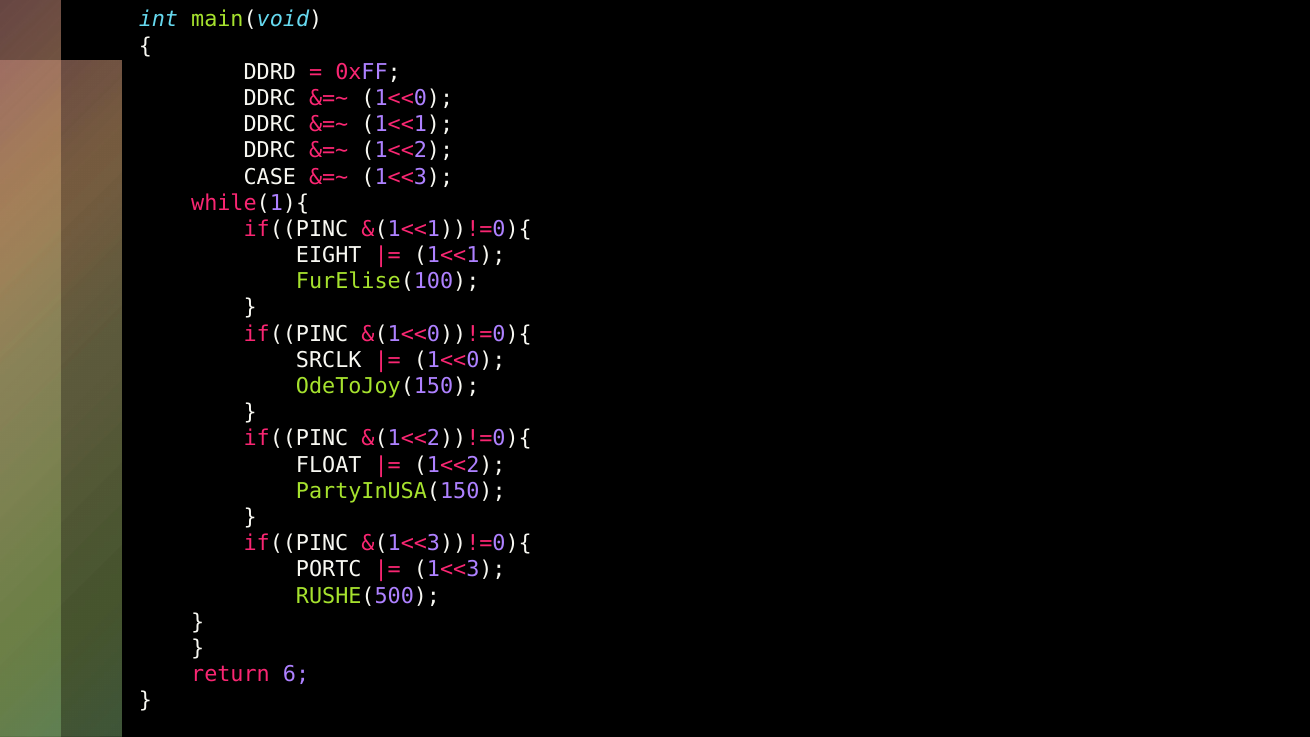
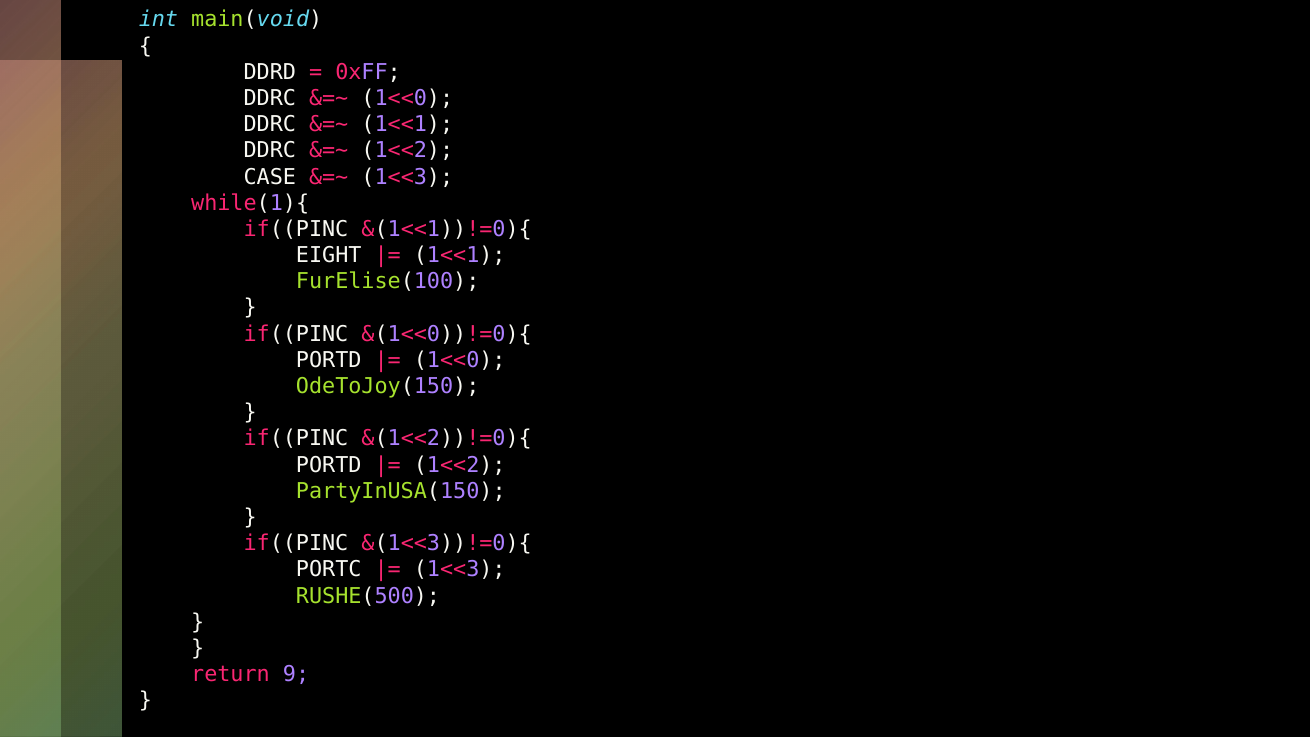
SRCLK at (329, 360): SRCLK -> PORTD
FLOAT at (329, 465): FLOAT -> PORTD
6: 6 -> 9
